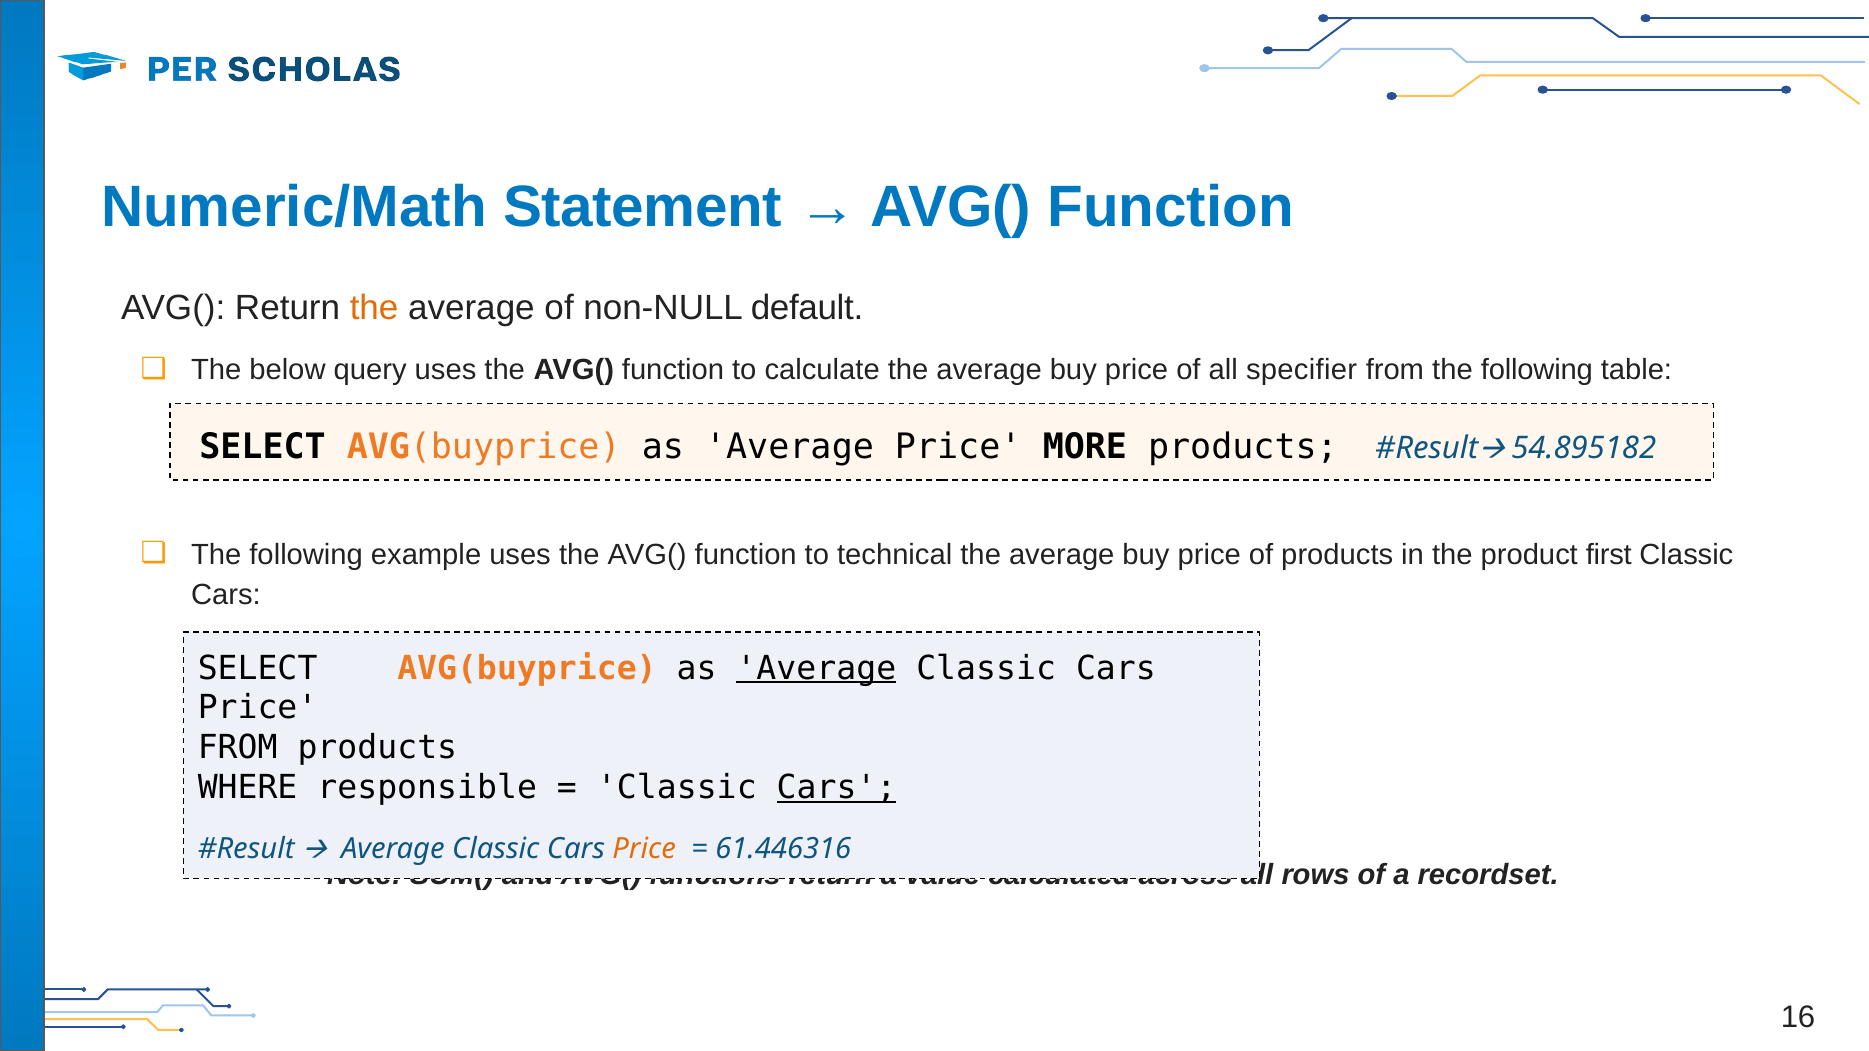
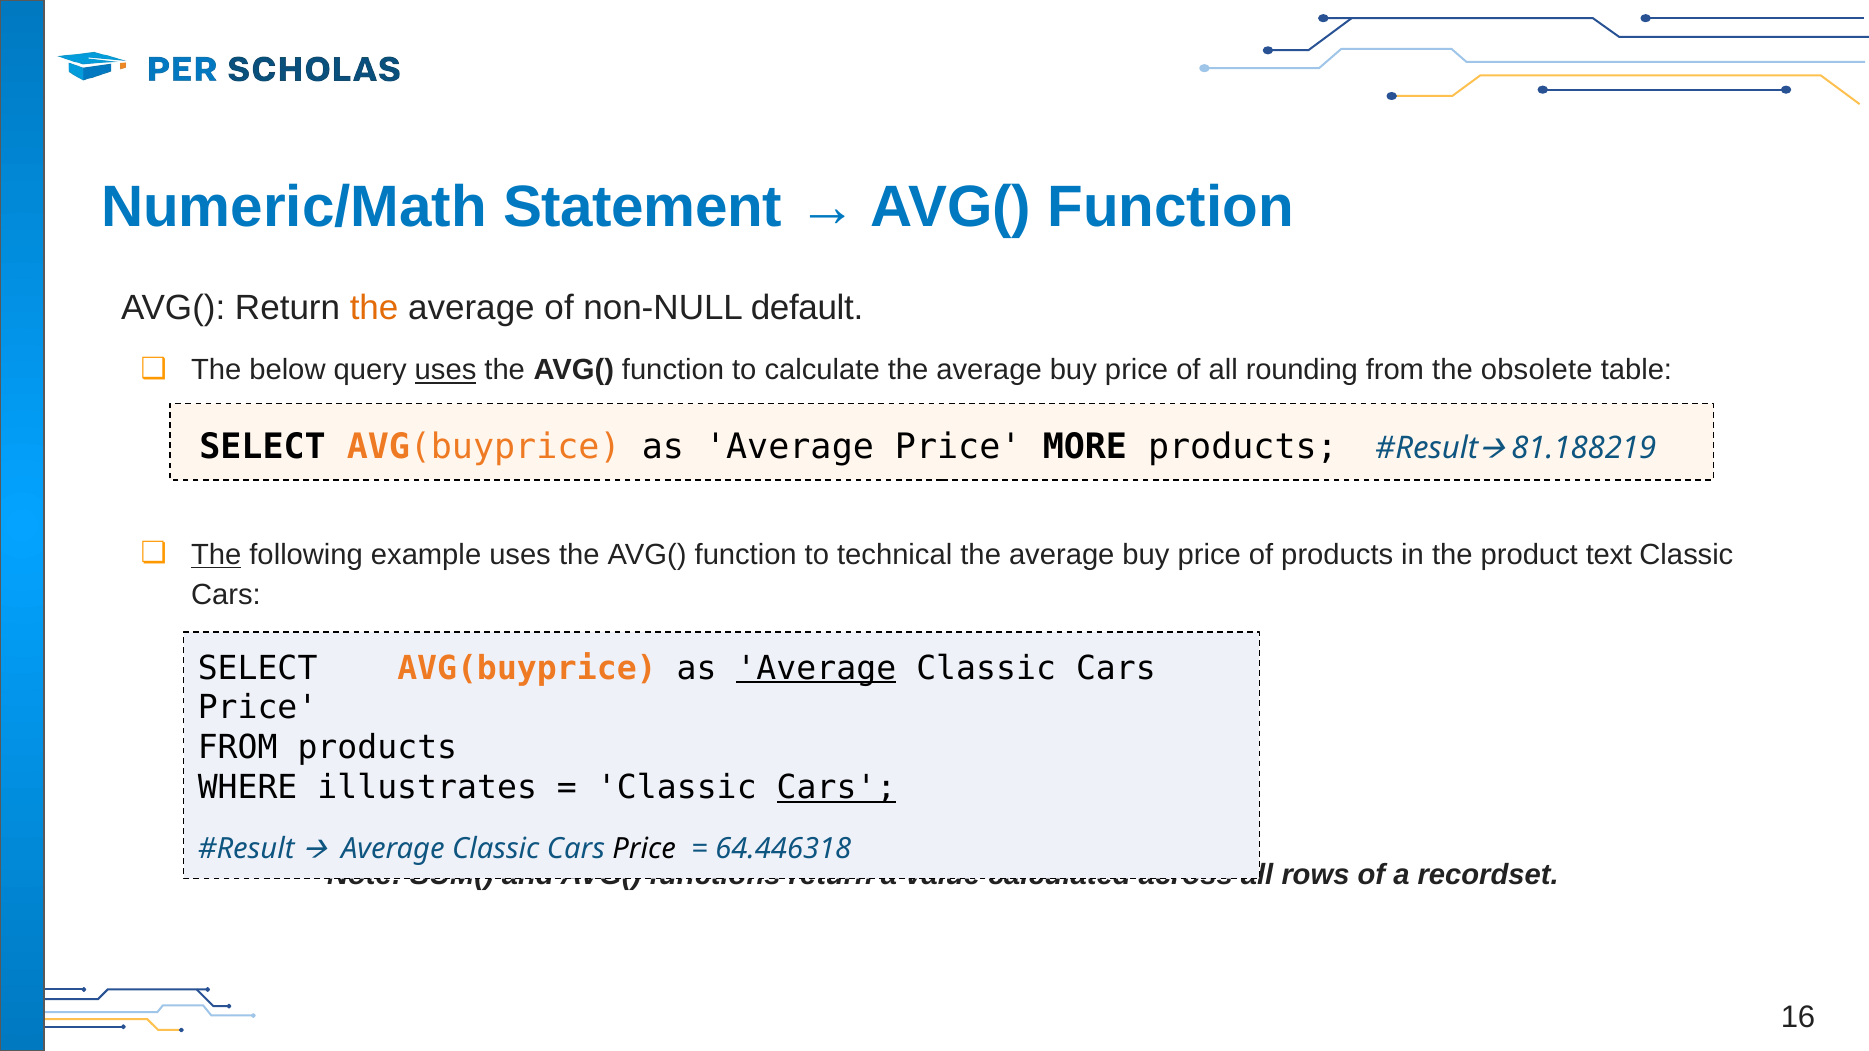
uses at (446, 370) underline: none -> present
specifier: specifier -> rounding
from the following: following -> obsolete
54.895182: 54.895182 -> 81.188219
The at (216, 555) underline: none -> present
first: first -> text
responsible: responsible -> illustrates
Price at (644, 849) colour: orange -> black
61.446316: 61.446316 -> 64.446318
